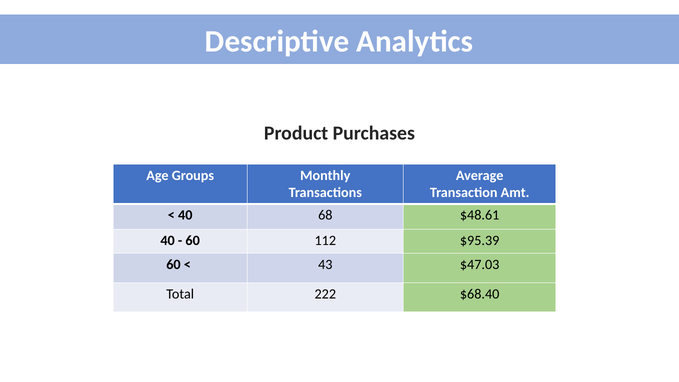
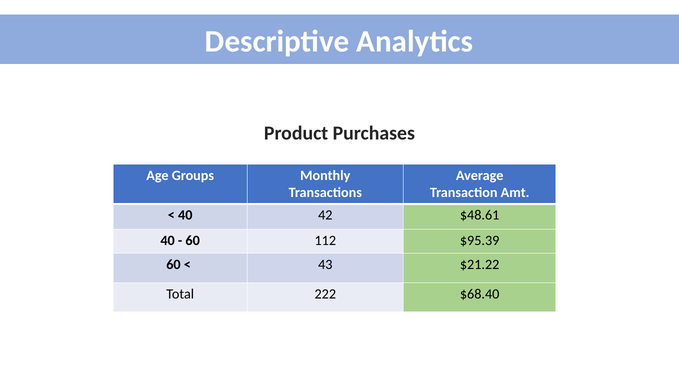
68: 68 -> 42
$47.03: $47.03 -> $21.22
